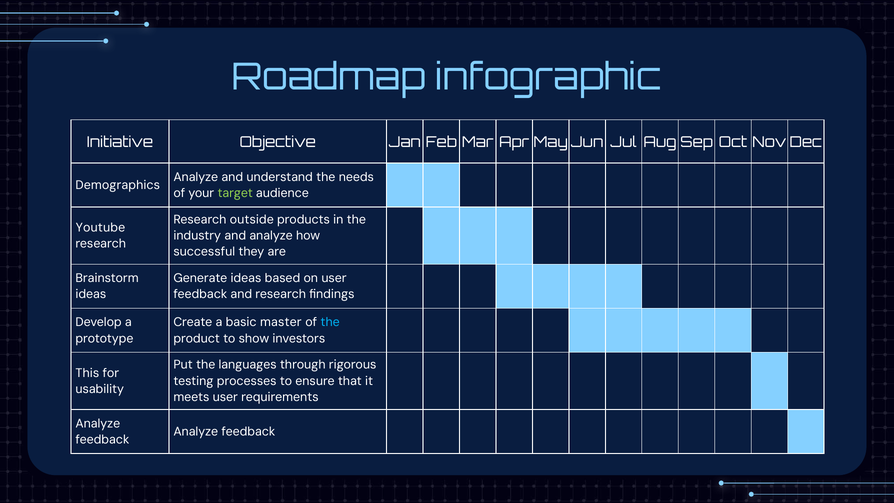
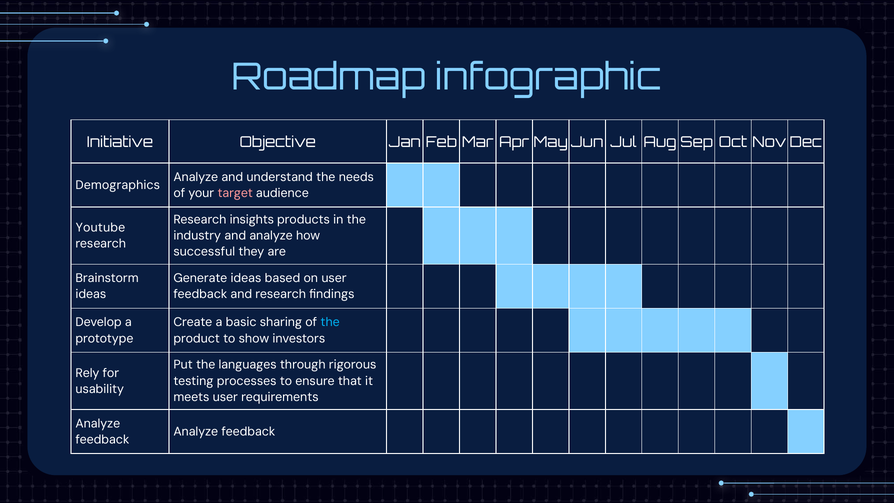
target colour: light green -> pink
outside: outside -> insights
master: master -> sharing
This: This -> Rely
